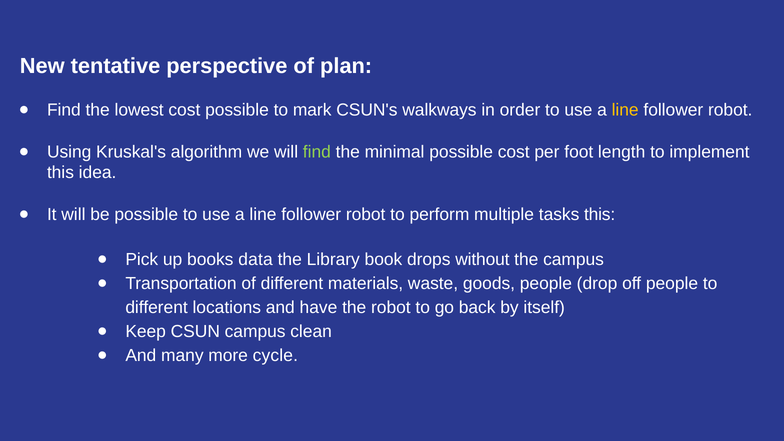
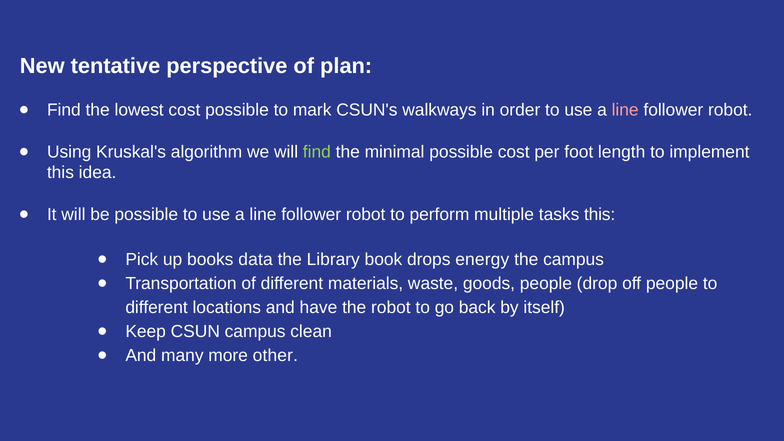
line at (625, 110) colour: yellow -> pink
without: without -> energy
cycle: cycle -> other
